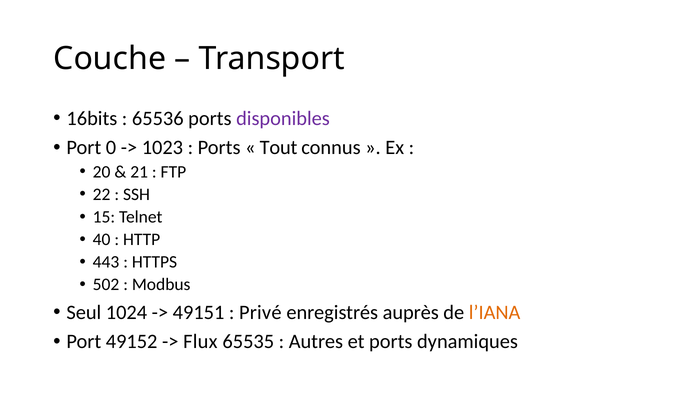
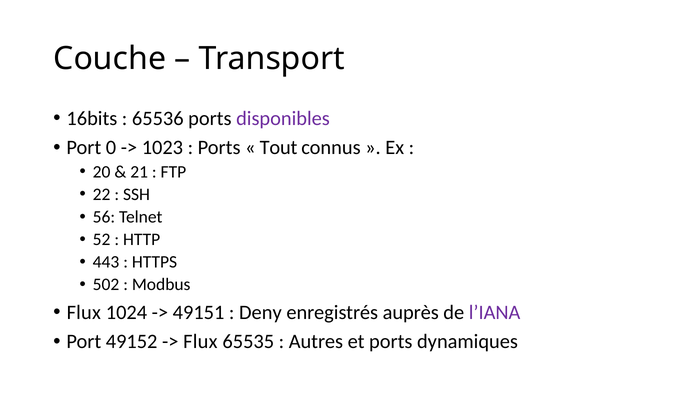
15: 15 -> 56
40: 40 -> 52
Seul at (84, 312): Seul -> Flux
Privé: Privé -> Deny
l’IANA colour: orange -> purple
